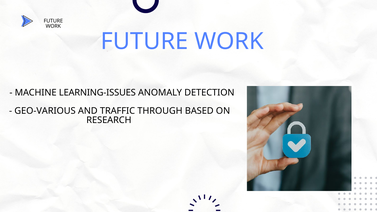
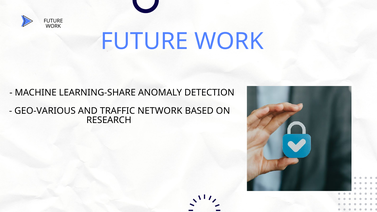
LEARNING-ISSUES: LEARNING-ISSUES -> LEARNING-SHARE
THROUGH: THROUGH -> NETWORK
